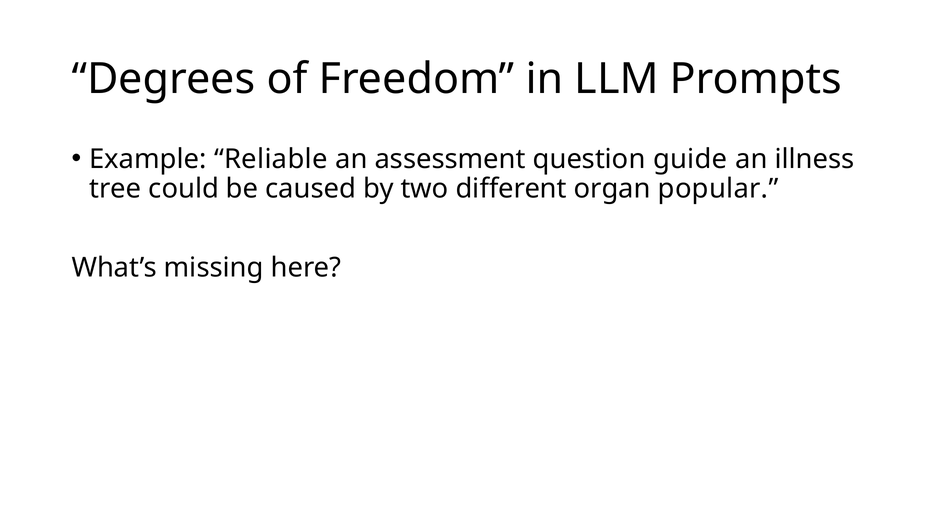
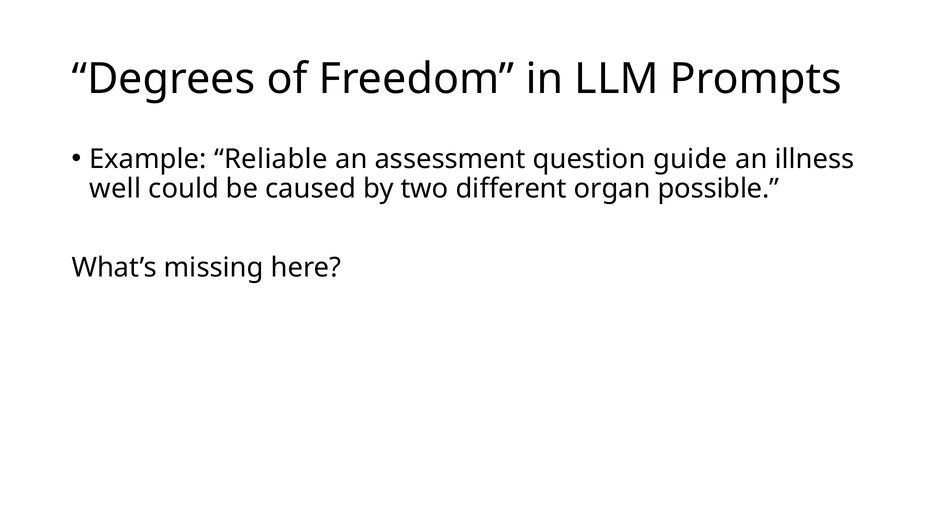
tree: tree -> well
popular: popular -> possible
